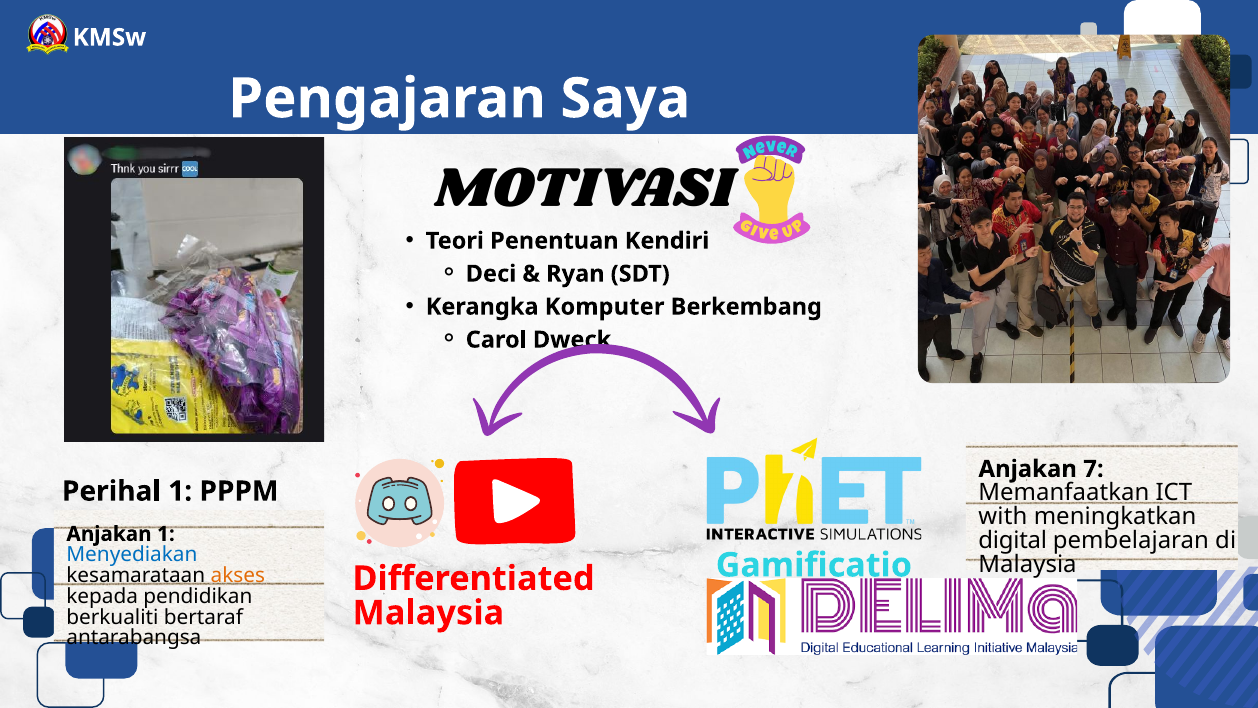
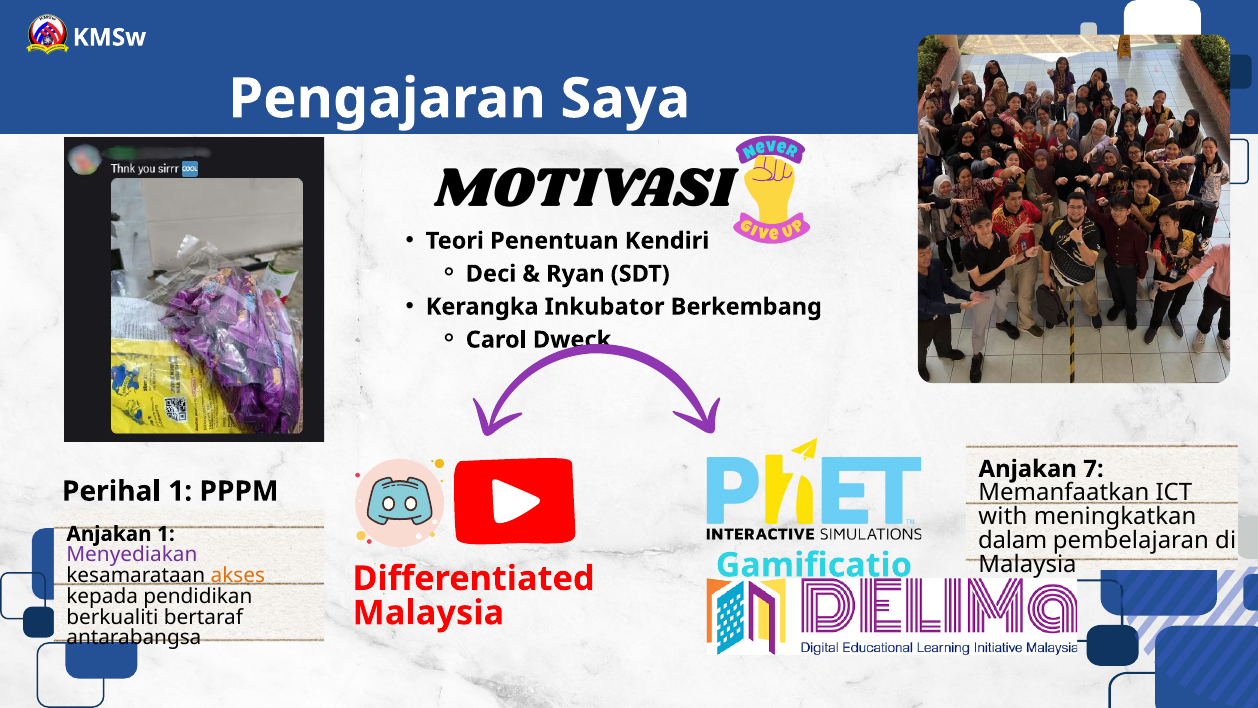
Komputer: Komputer -> Inkubator
digital: digital -> dalam
Menyediakan colour: blue -> purple
